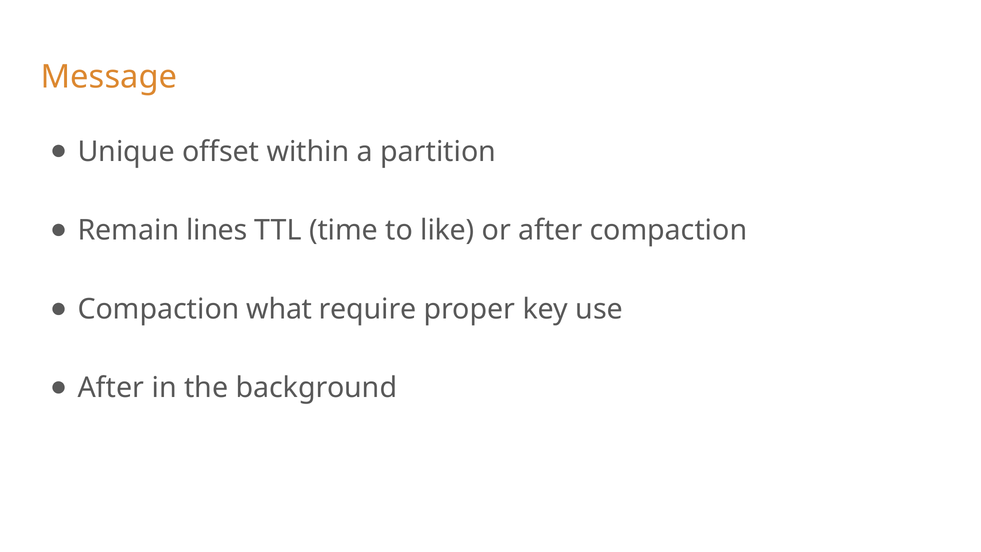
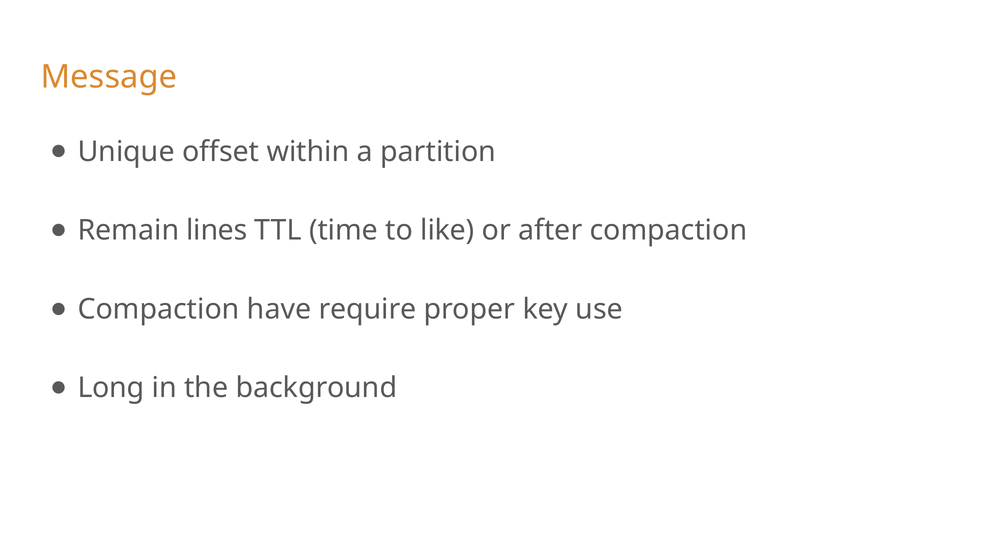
what: what -> have
After at (111, 388): After -> Long
